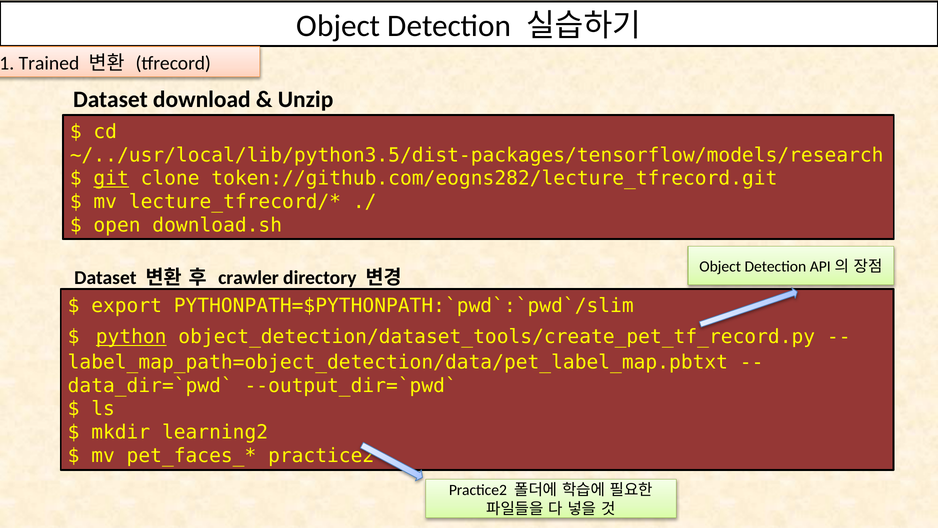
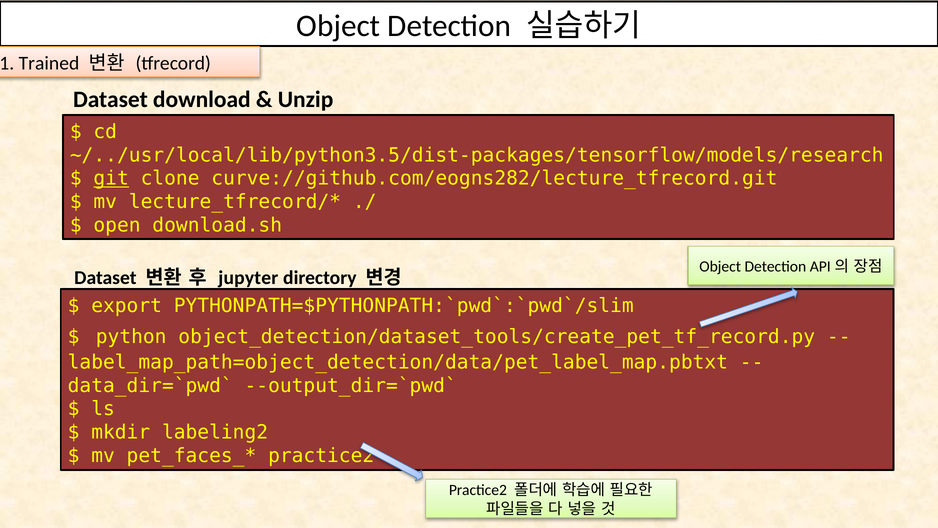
token://github.com/eogns282/lecture_tfrecord.git: token://github.com/eogns282/lecture_tfrecord.git -> curve://github.com/eogns282/lecture_tfrecord.git
crawler: crawler -> jupyter
python underline: present -> none
learning2: learning2 -> labeling2
